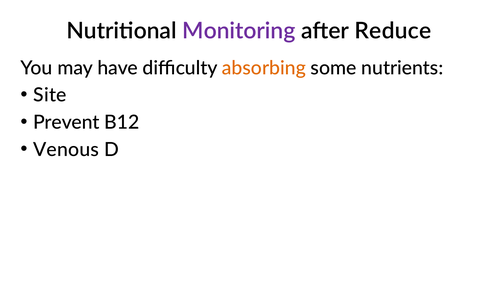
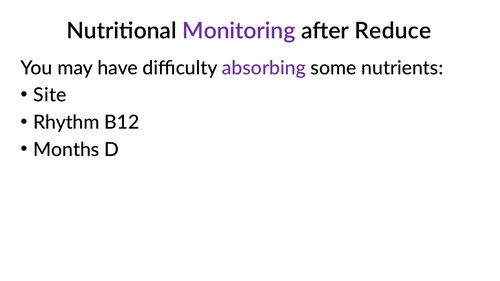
absorbing colour: orange -> purple
Prevent: Prevent -> Rhythm
Venous: Venous -> Months
